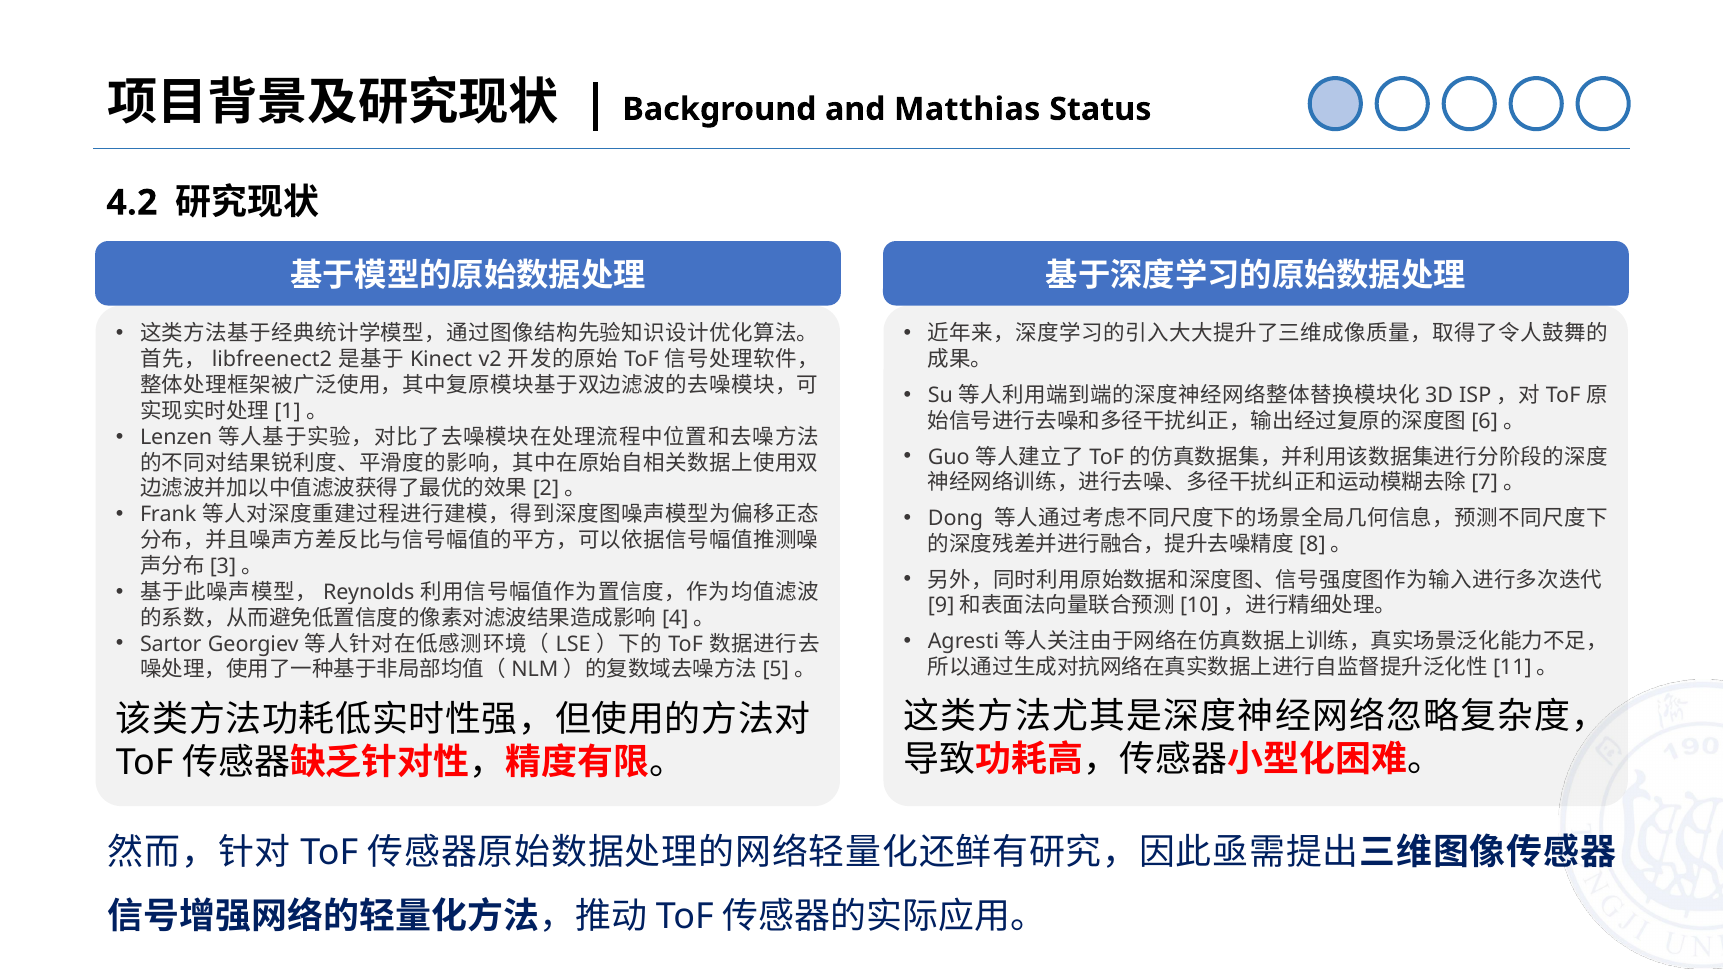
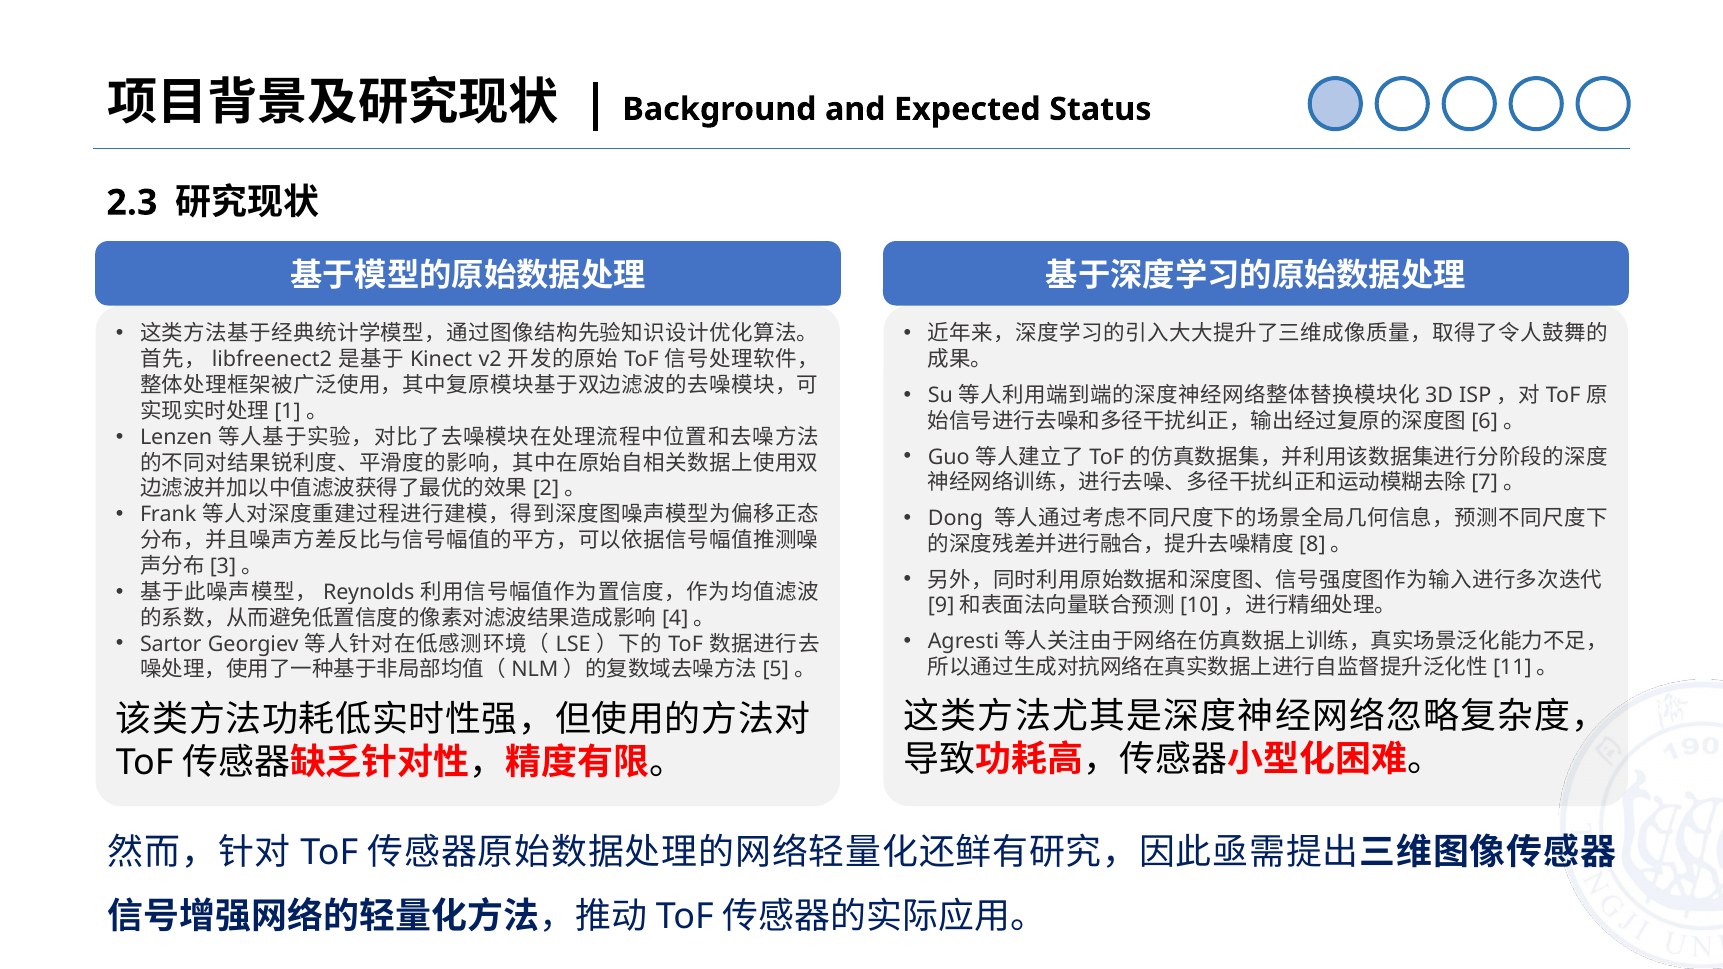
Matthias: Matthias -> Expected
4.2: 4.2 -> 2.3
